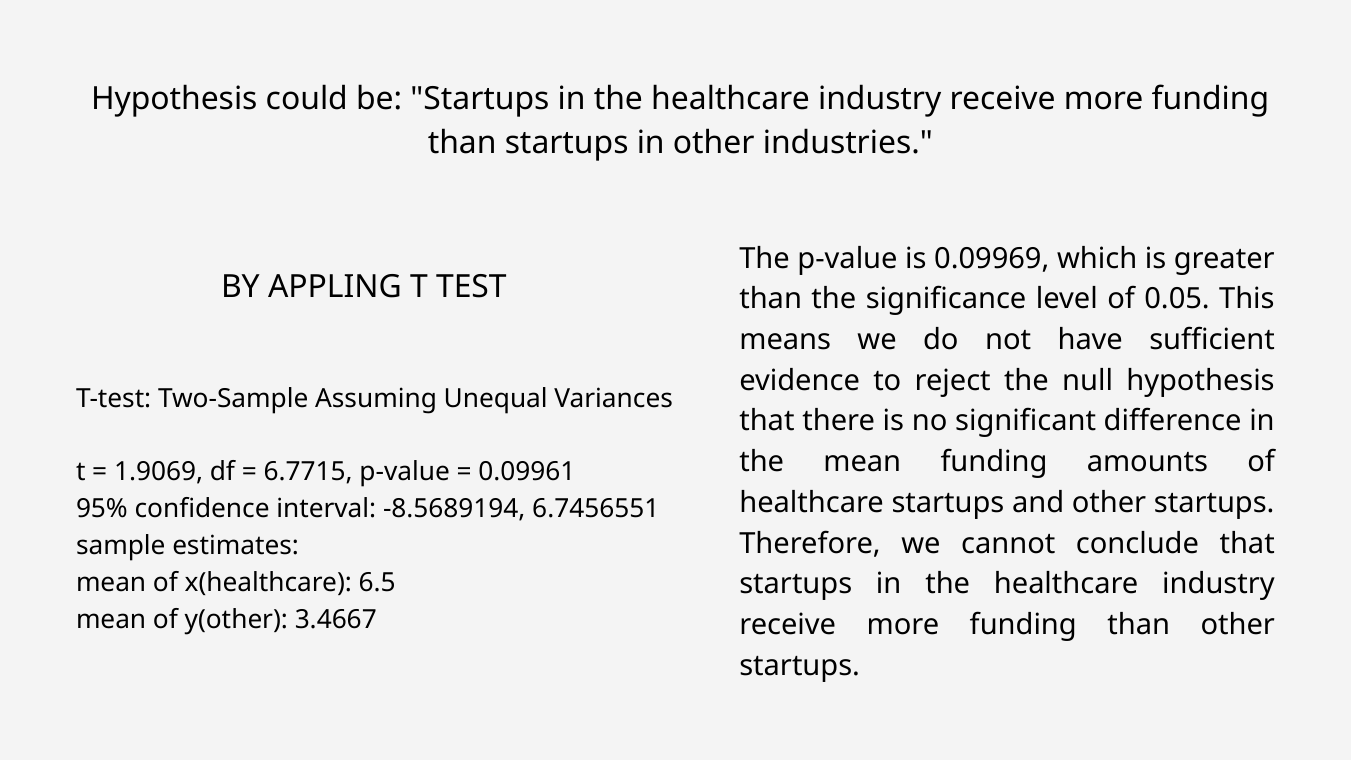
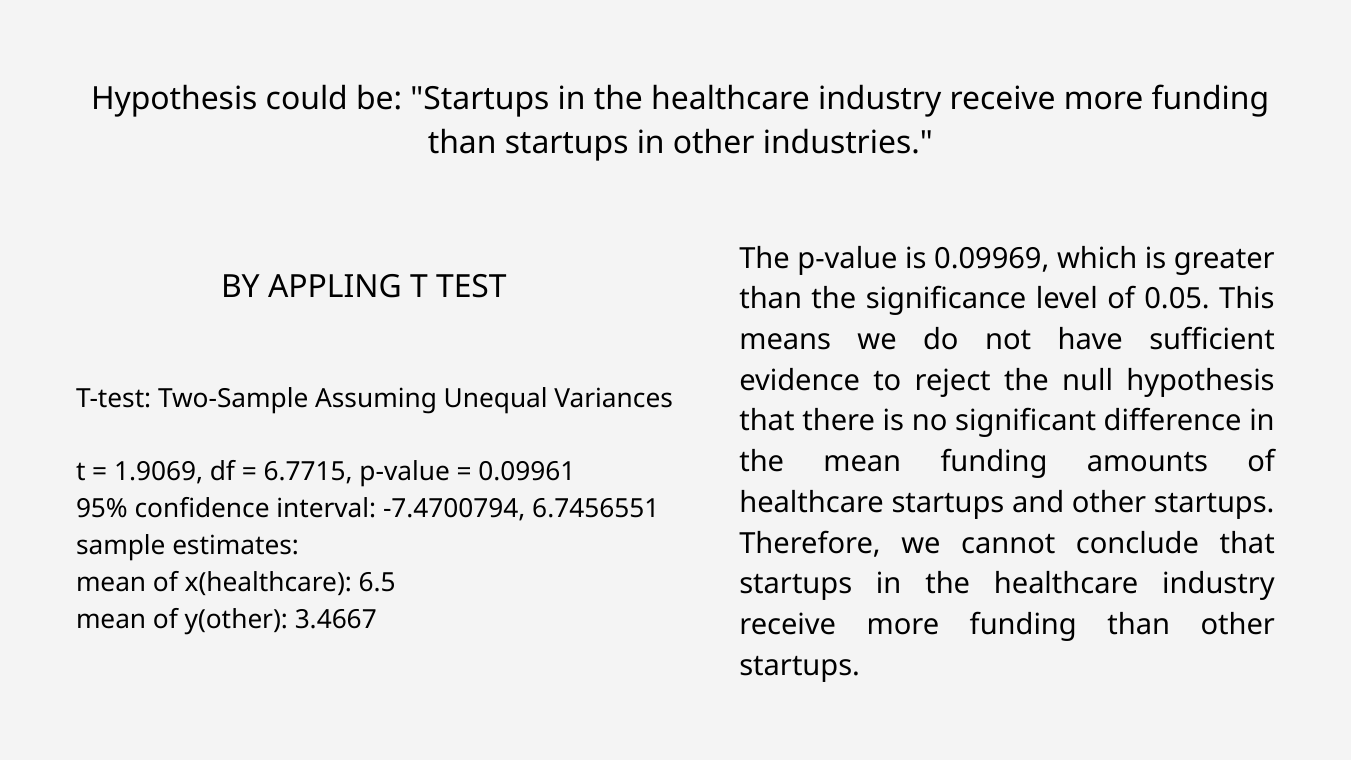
-8.5689194: -8.5689194 -> -7.4700794
